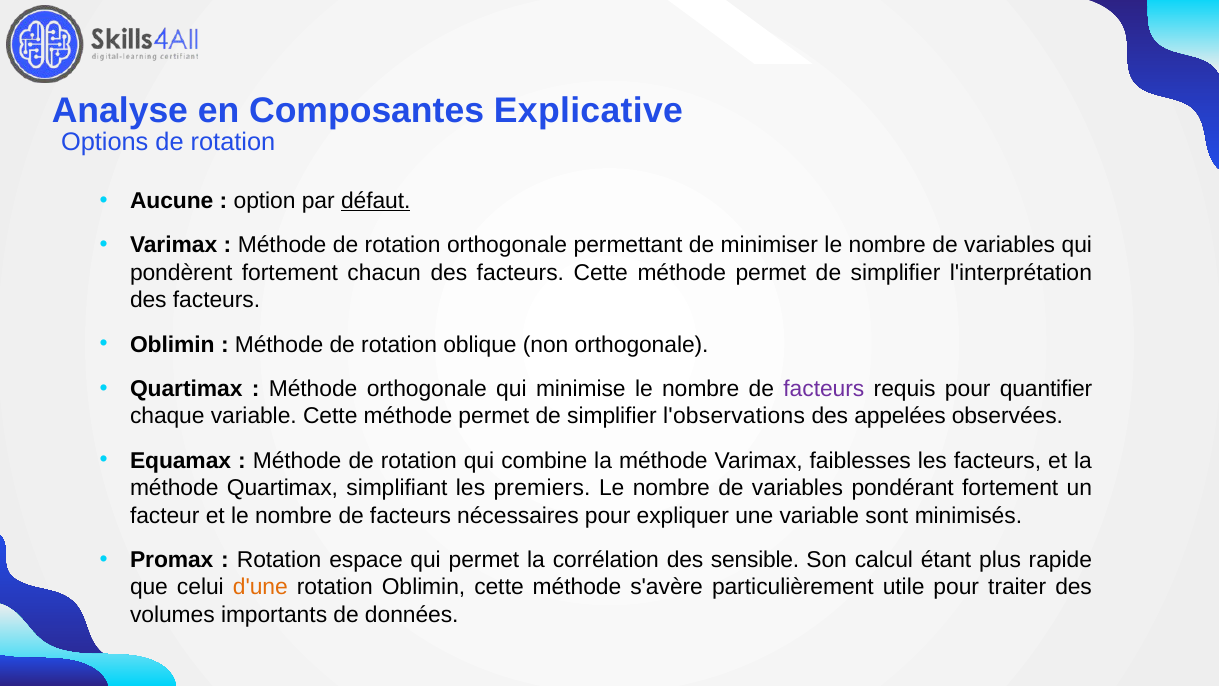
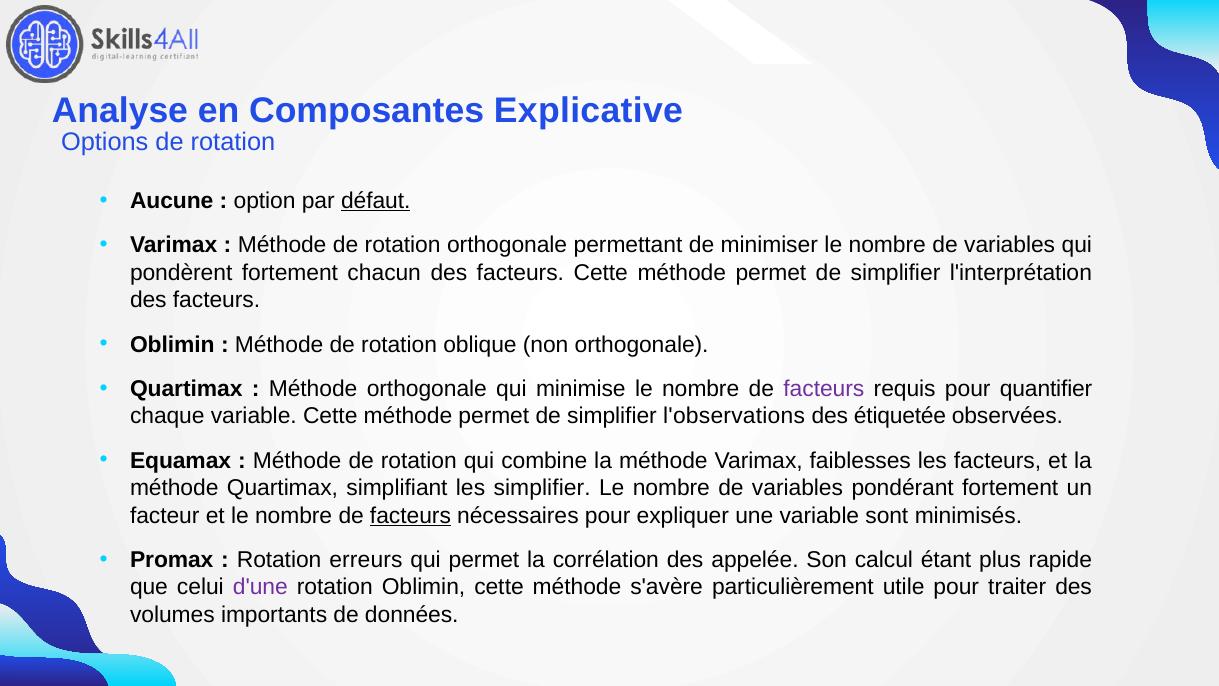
appelées: appelées -> étiquetée
les premiers: premiers -> simplifier
facteurs at (410, 515) underline: none -> present
espace: espace -> erreurs
sensible: sensible -> appelée
d'une colour: orange -> purple
